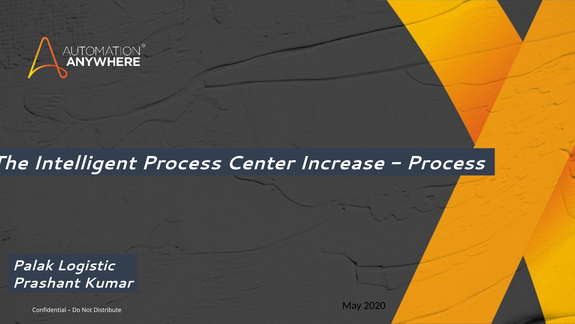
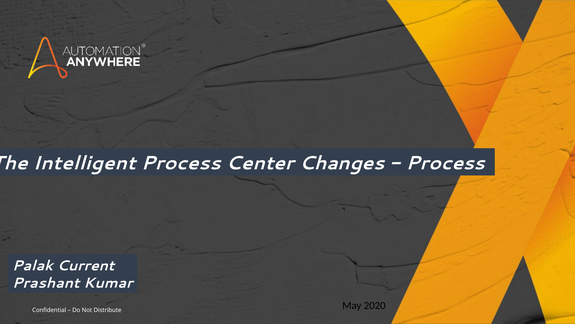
Increase: Increase -> Changes
Logistic: Logistic -> Current
